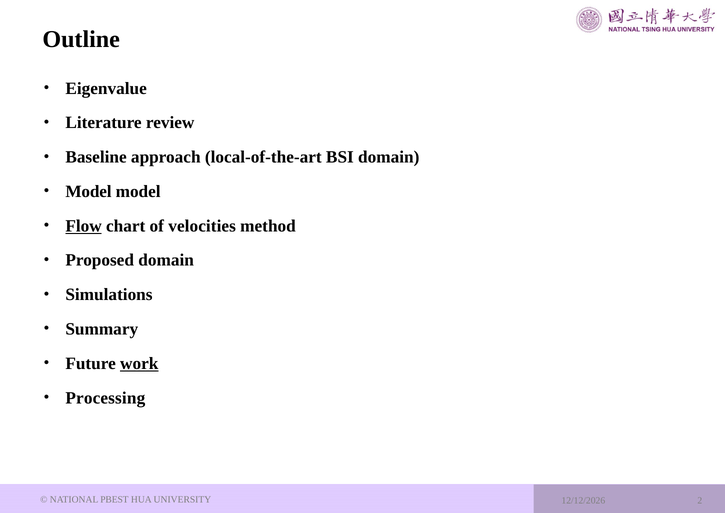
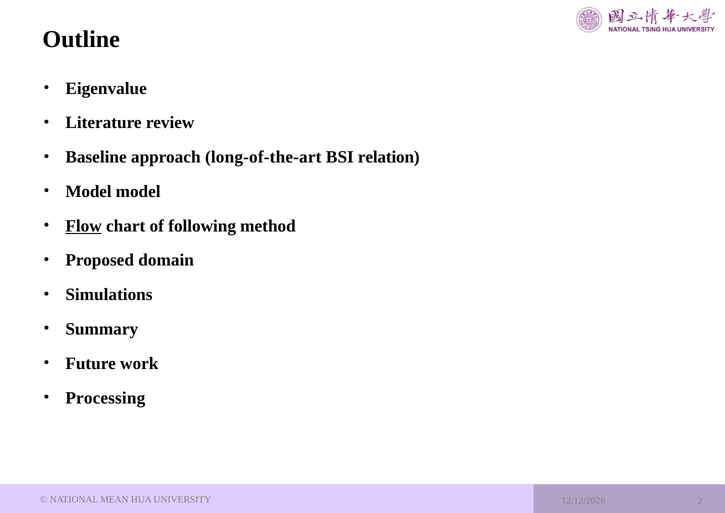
local-of-the-art: local-of-the-art -> long-of-the-art
BSI domain: domain -> relation
velocities: velocities -> following
work underline: present -> none
PBEST: PBEST -> MEAN
